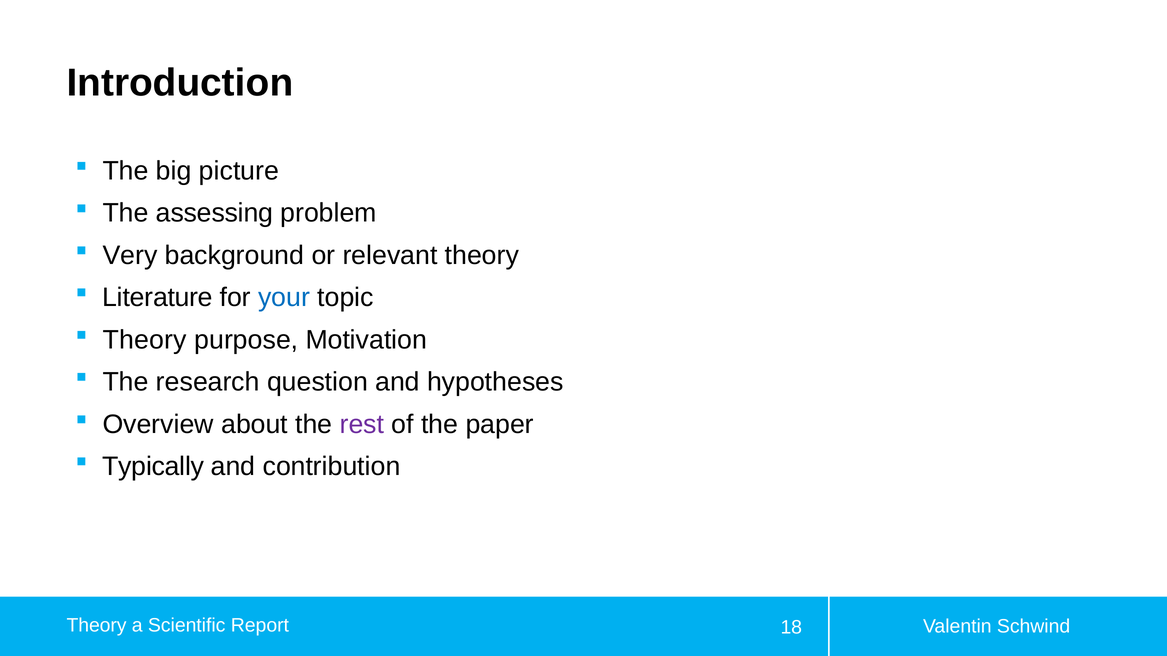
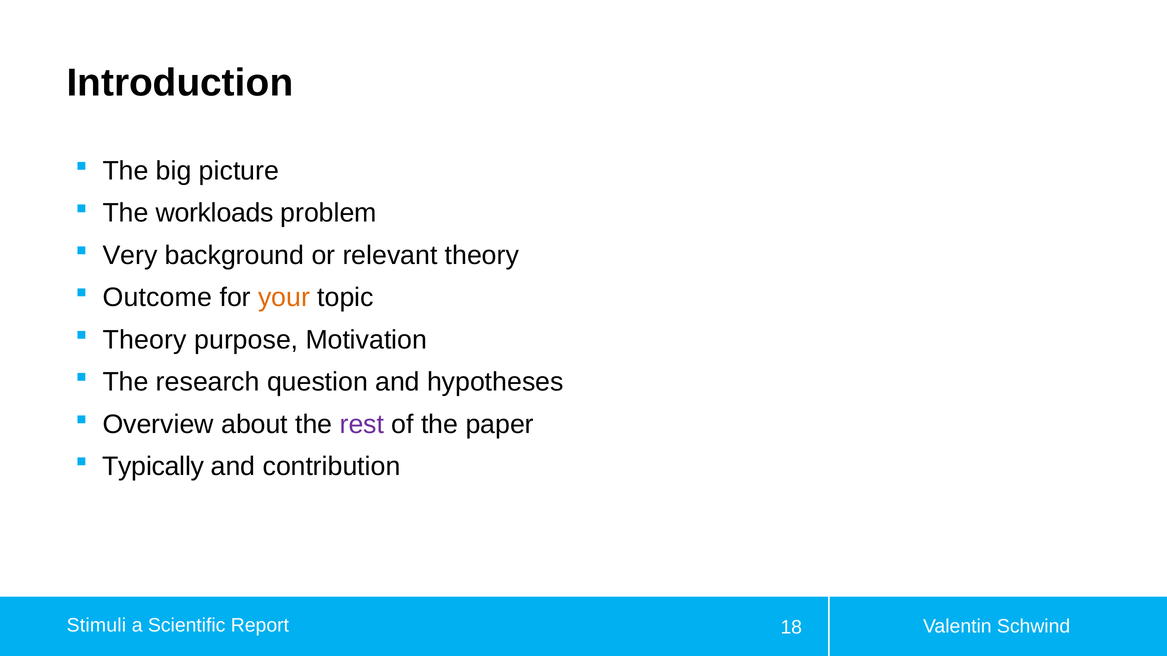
assessing: assessing -> workloads
Literature: Literature -> Outcome
your colour: blue -> orange
Theory at (97, 626): Theory -> Stimuli
